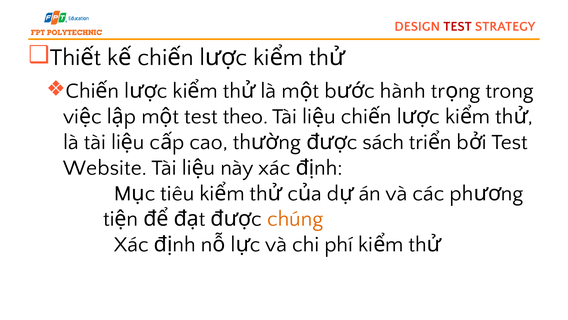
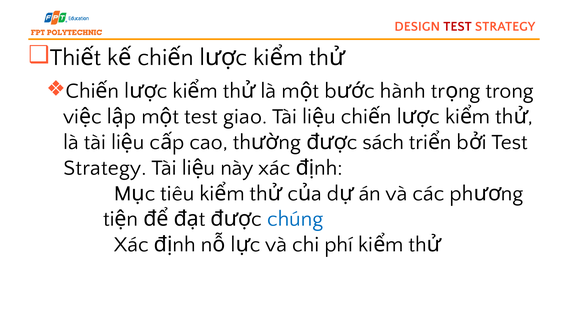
theo: theo -> giao
Website at (105, 167): Website -> Strategy
chúng colour: orange -> blue
